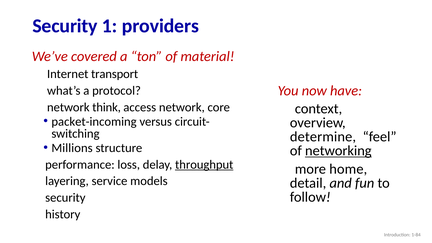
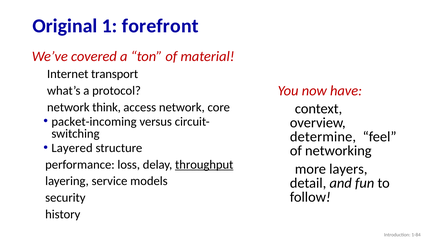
Security: Security -> Original
providers: providers -> forefront
Millions: Millions -> Layered
networking underline: present -> none
home: home -> layers
